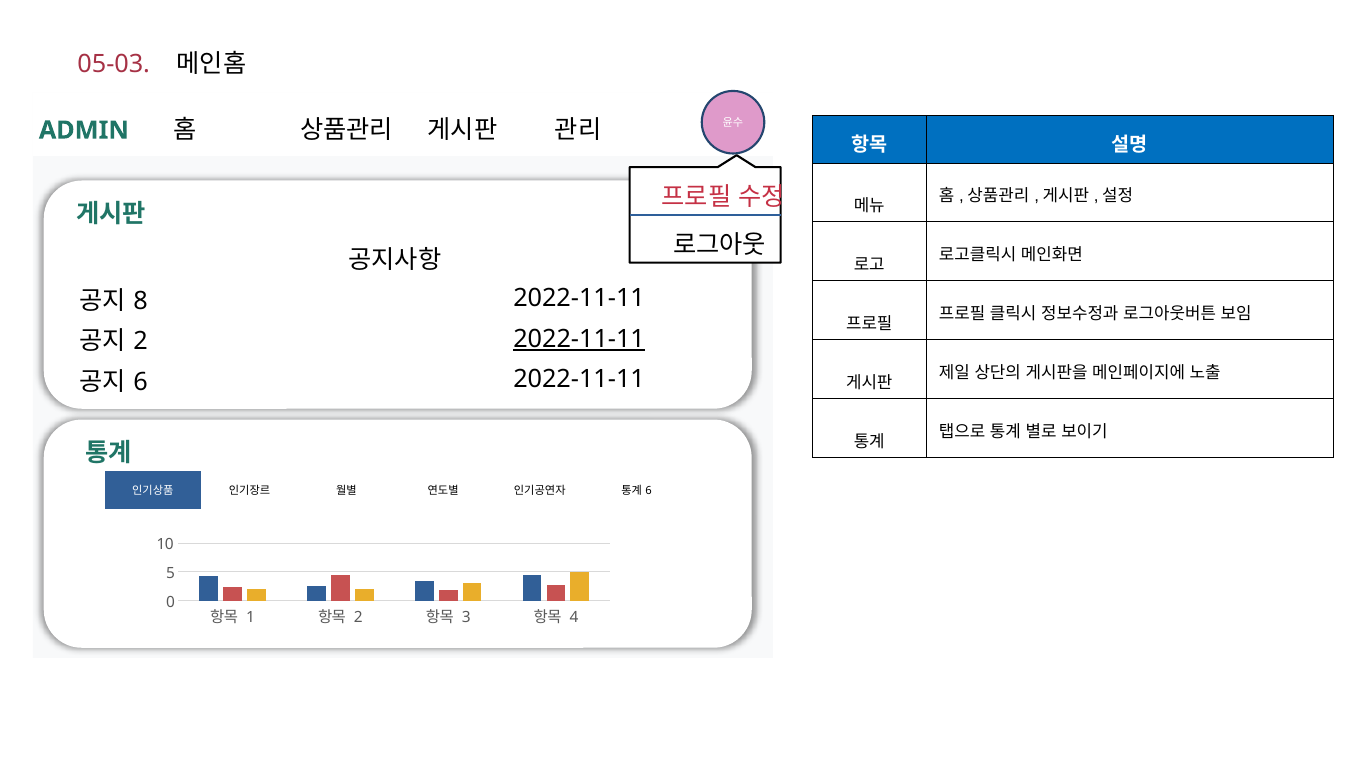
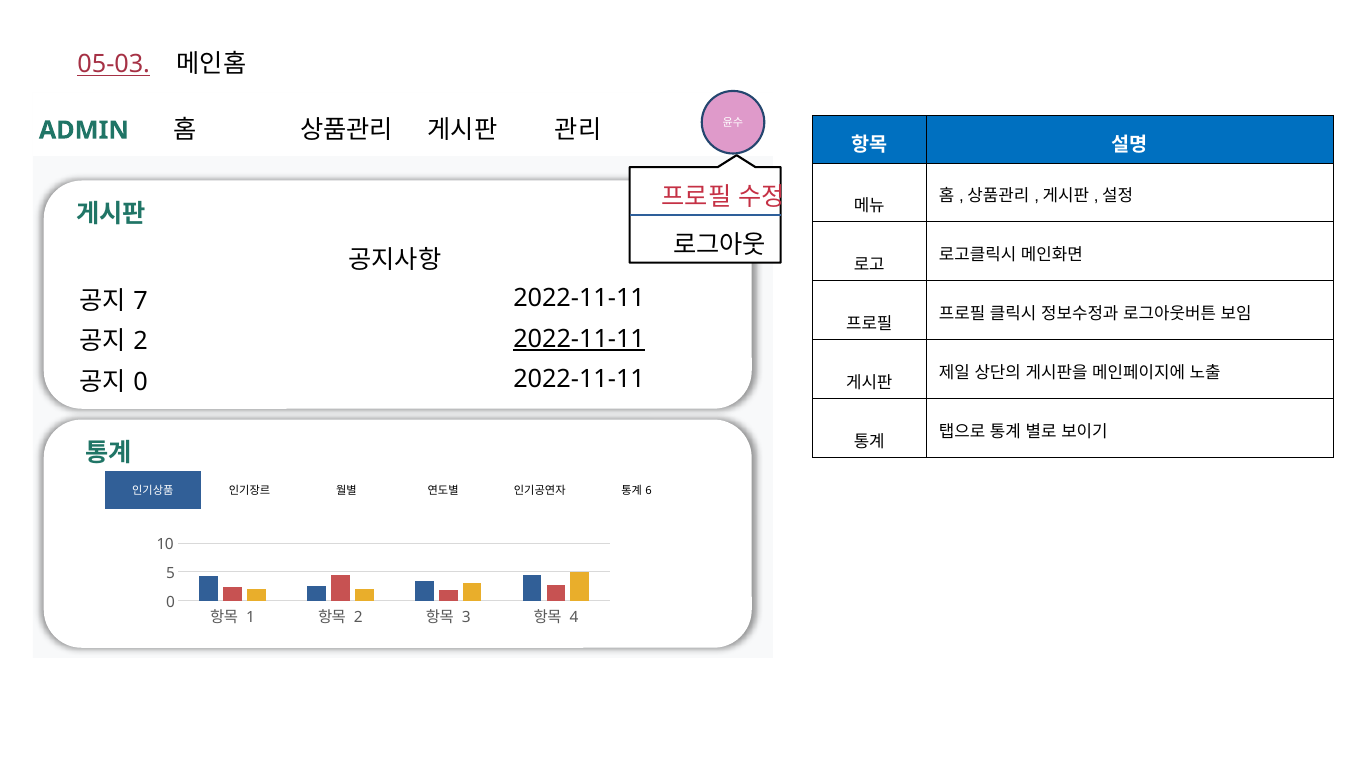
05-03 underline: none -> present
8: 8 -> 7
6 at (141, 382): 6 -> 0
